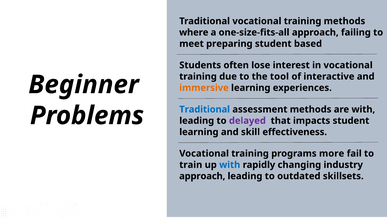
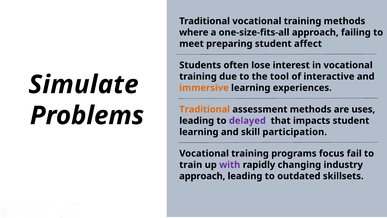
based: based -> affect
Beginner: Beginner -> Simulate
Traditional at (205, 109) colour: blue -> orange
are with: with -> uses
effectiveness: effectiveness -> participation
more: more -> focus
with at (230, 165) colour: blue -> purple
